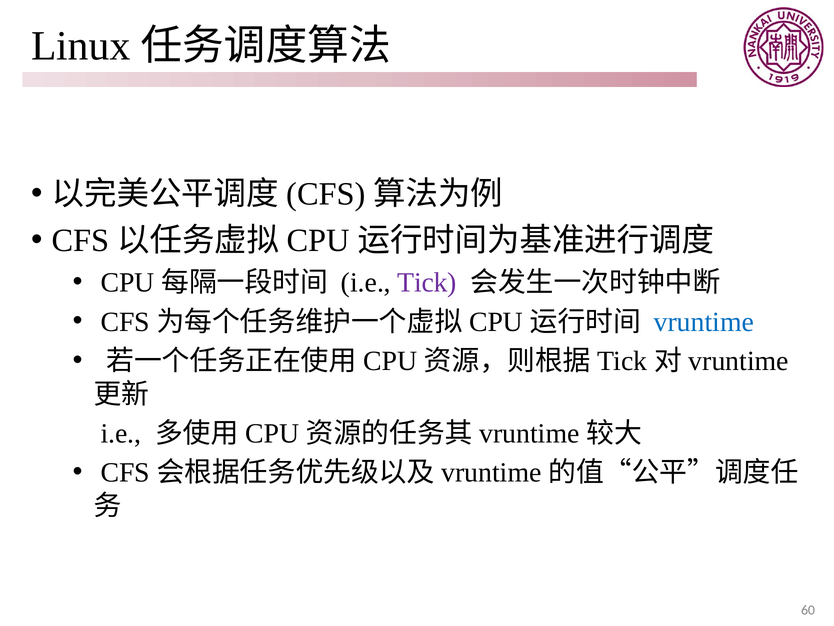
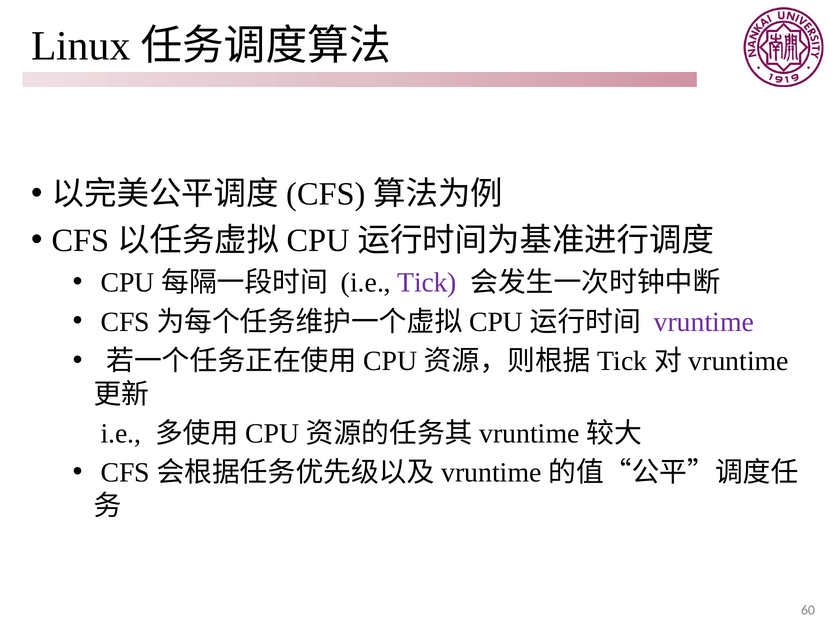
vruntime colour: blue -> purple
